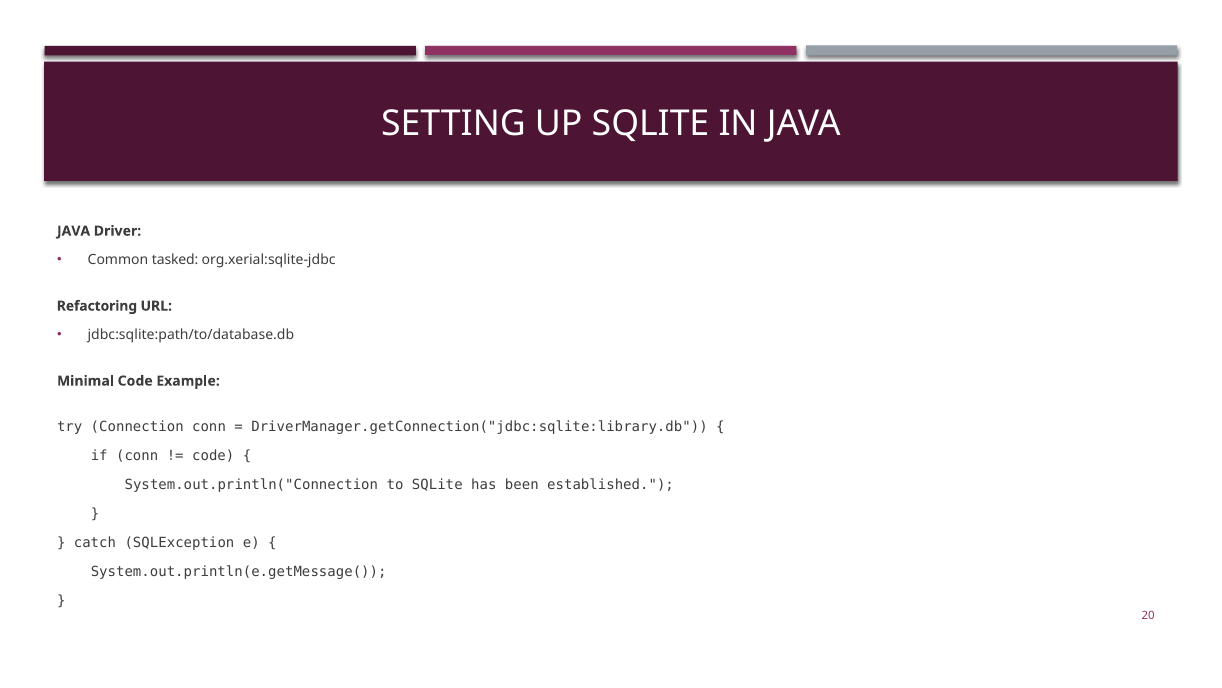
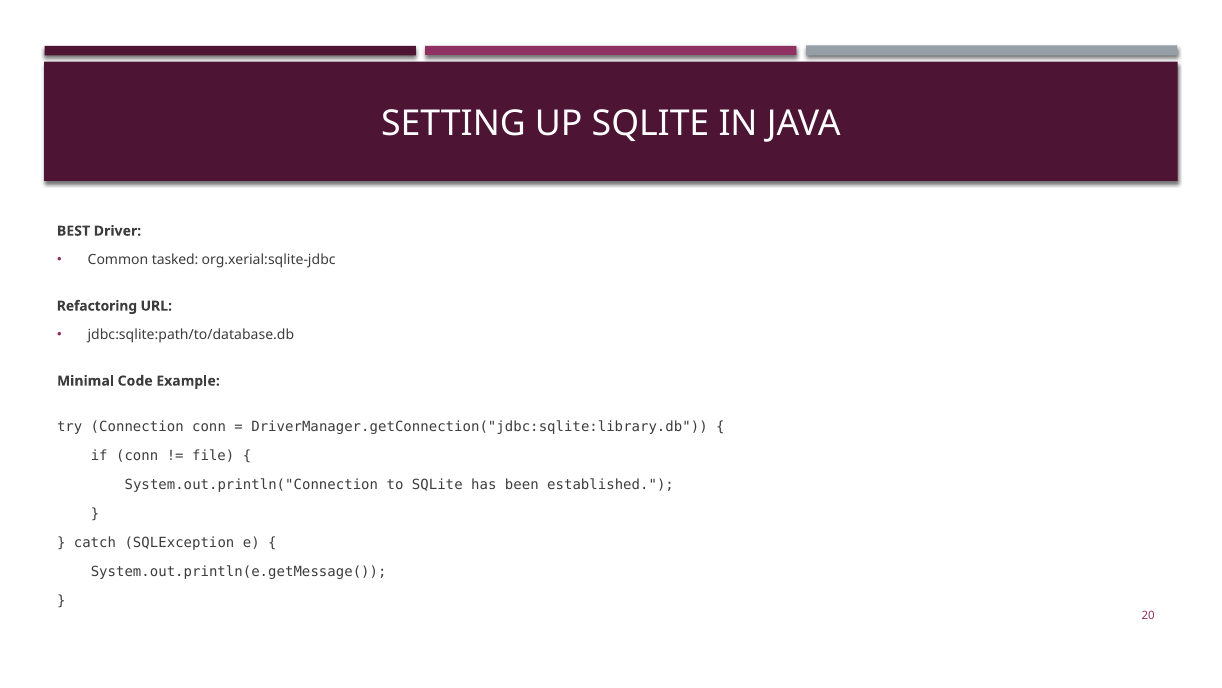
JAVA at (74, 231): JAVA -> BEST
code at (213, 456): code -> file
